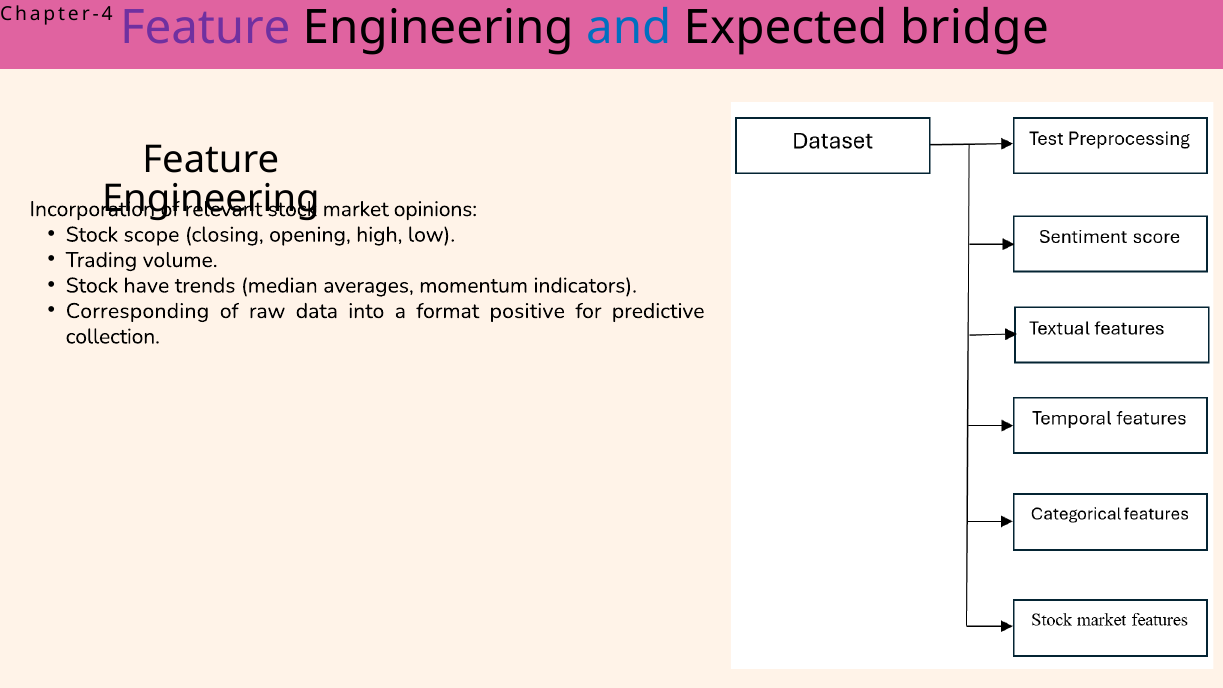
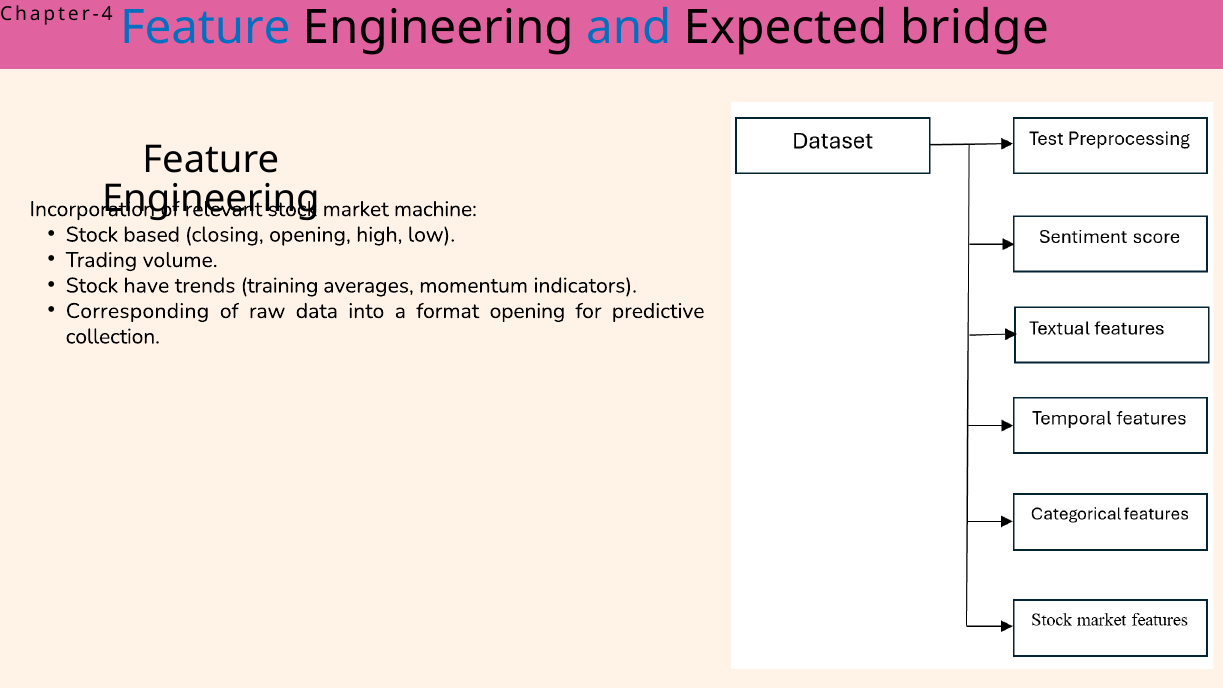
Feature at (205, 28) colour: purple -> blue
opinions: opinions -> machine
scope: scope -> based
median: median -> training
format positive: positive -> opening
